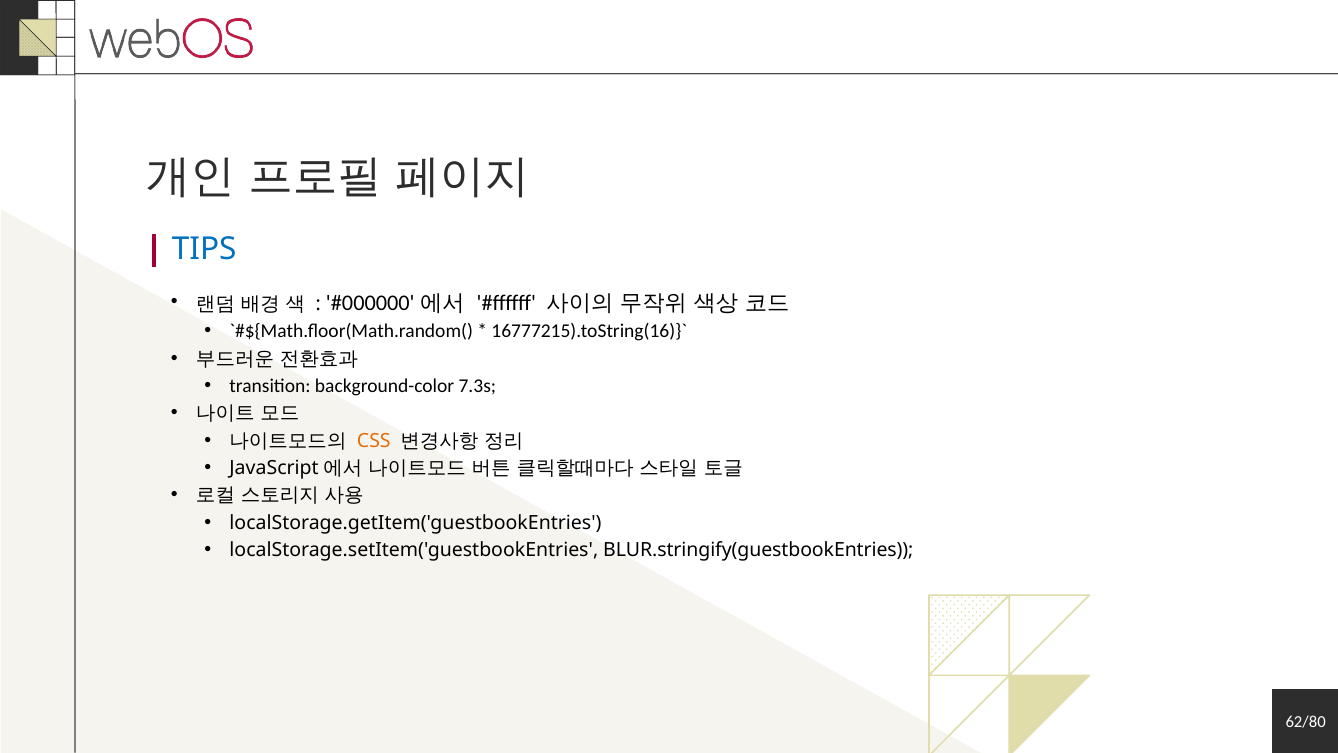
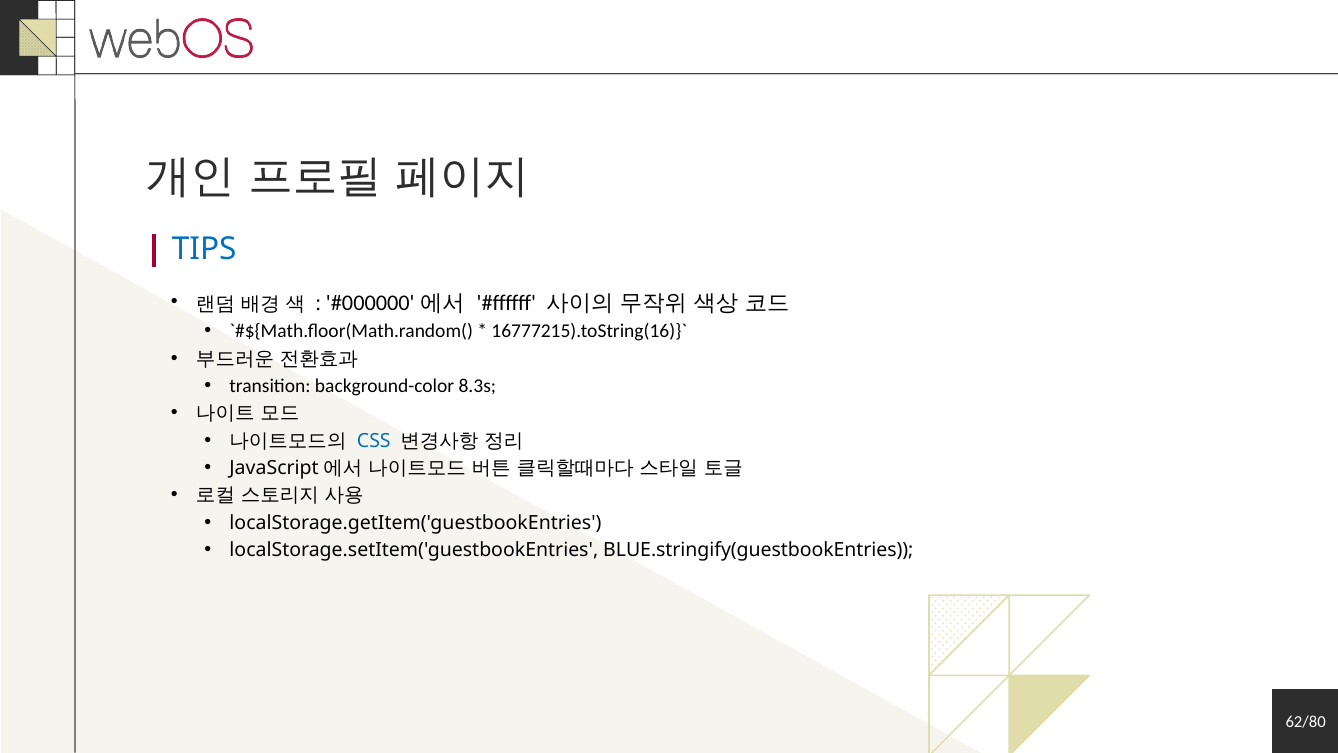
7.3s: 7.3s -> 8.3s
CSS colour: orange -> blue
BLUR.stringify(guestbookEntries: BLUR.stringify(guestbookEntries -> BLUE.stringify(guestbookEntries
